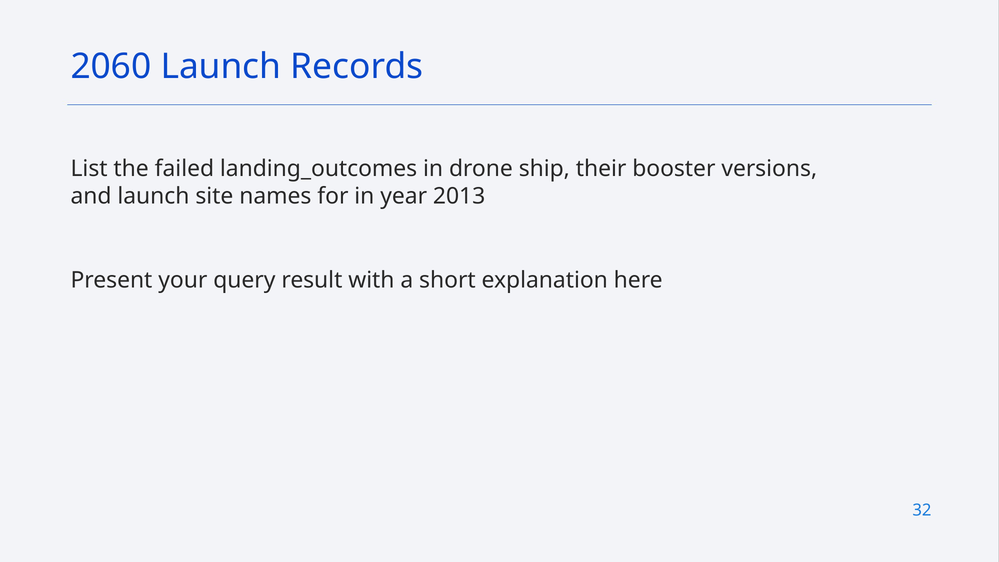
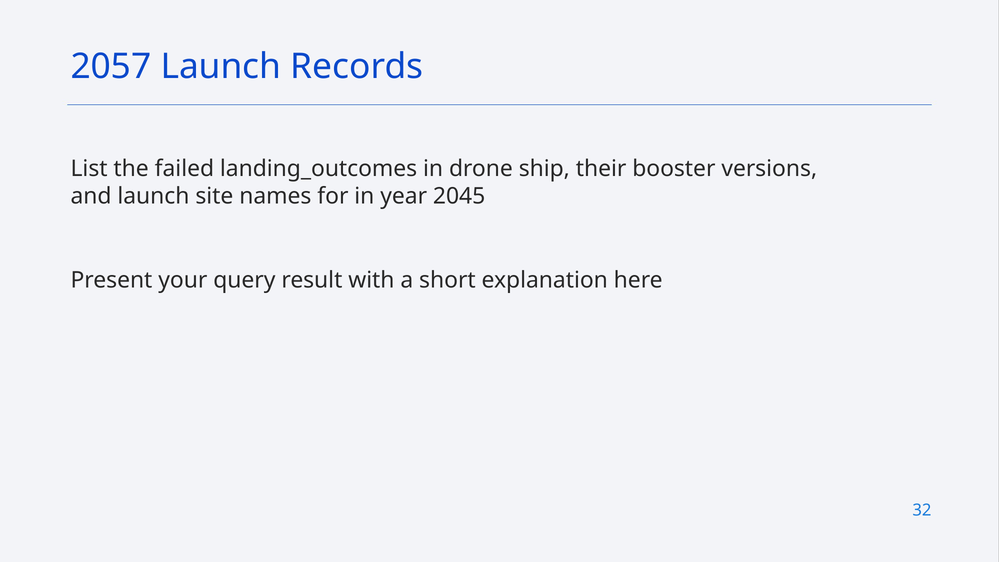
2060: 2060 -> 2057
2013: 2013 -> 2045
